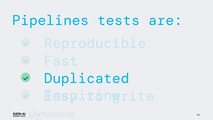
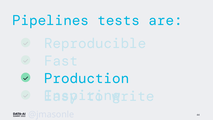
Duplicated: Duplicated -> Production
